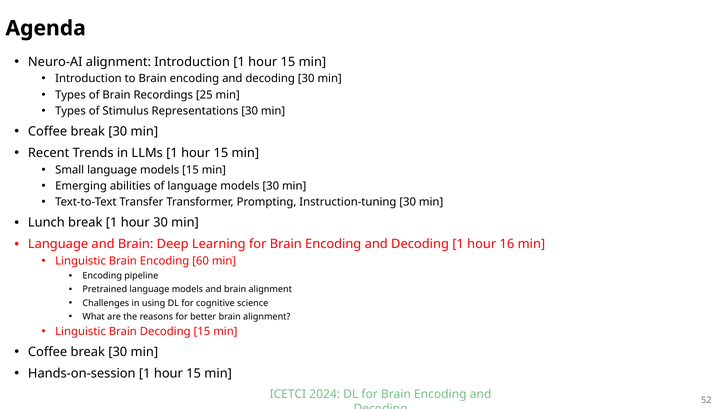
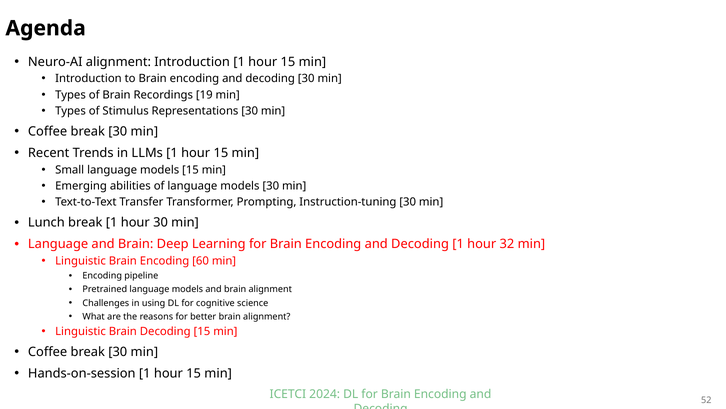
25: 25 -> 19
16: 16 -> 32
